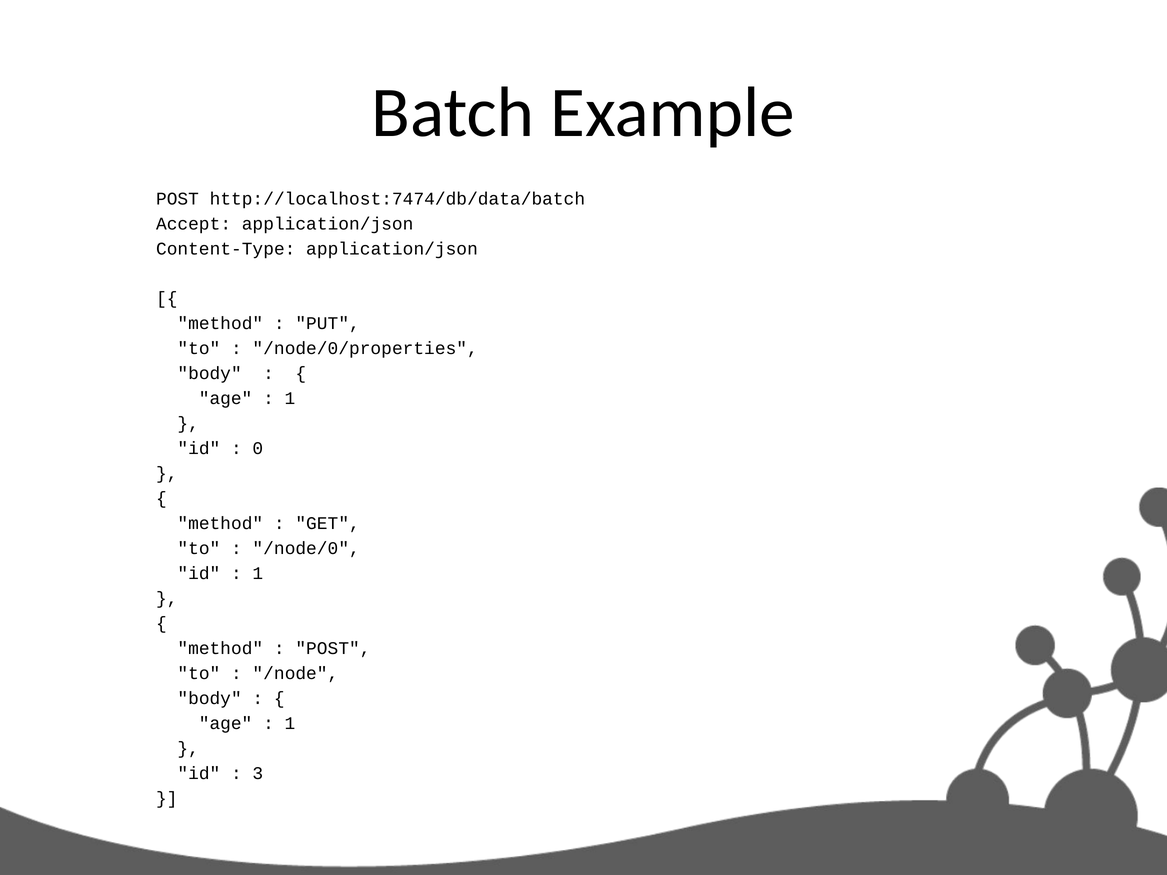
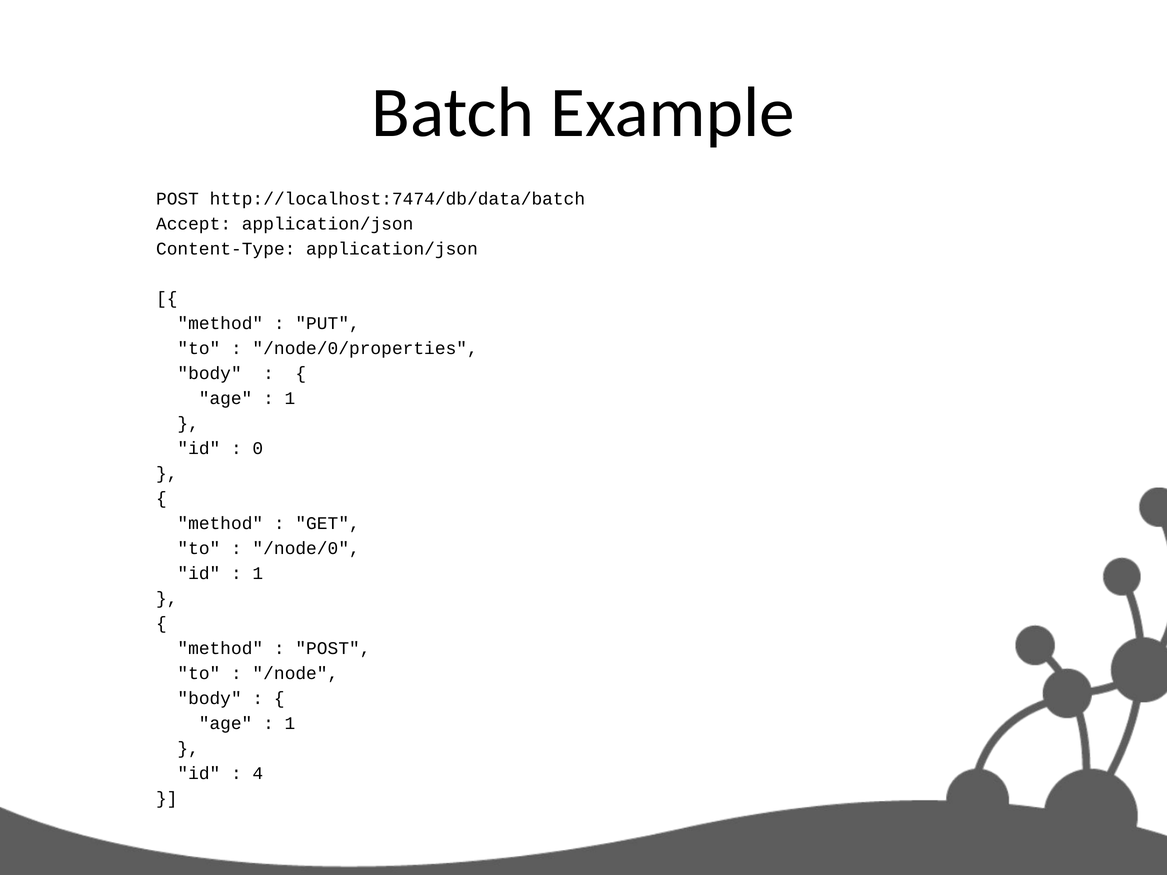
3: 3 -> 4
